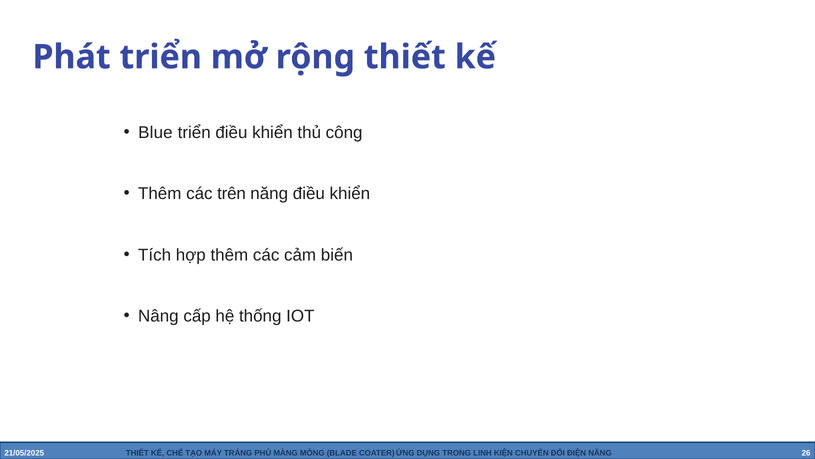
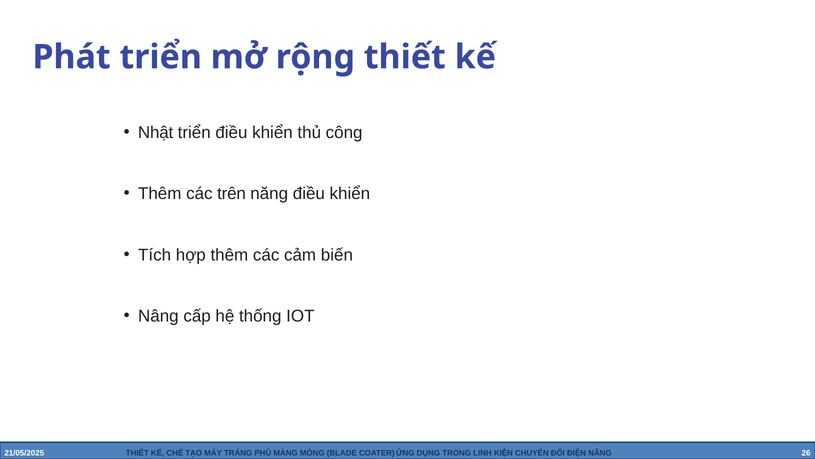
Blue: Blue -> Nhật
